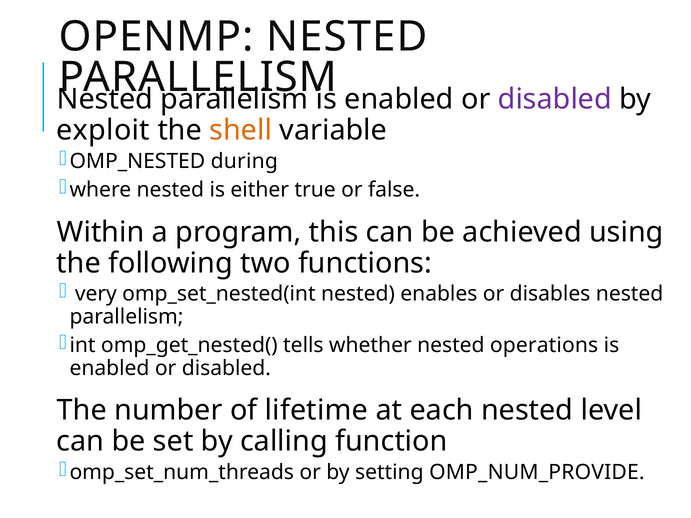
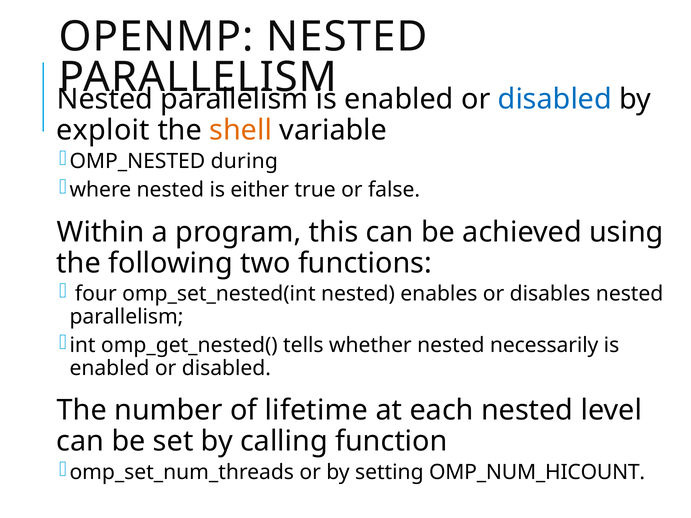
disabled at (555, 99) colour: purple -> blue
very: very -> four
operations: operations -> necessarily
OMP_NUM_PROVIDE: OMP_NUM_PROVIDE -> OMP_NUM_HICOUNT
